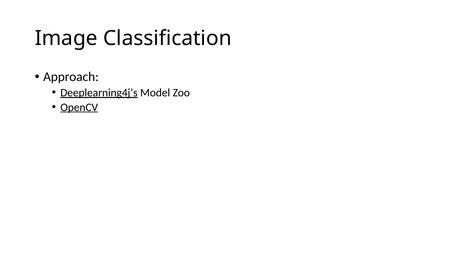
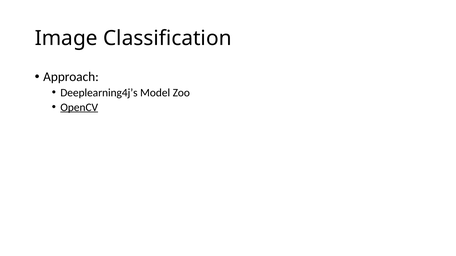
Deeplearning4j’s underline: present -> none
